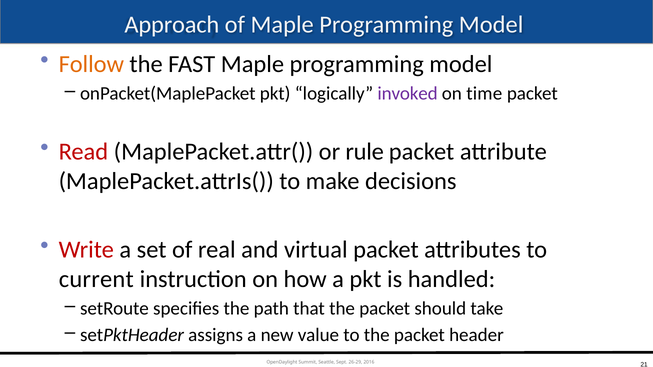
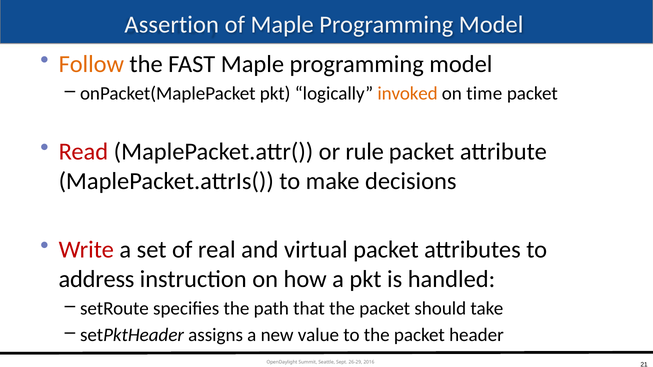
Approach: Approach -> Assertion
invoked colour: purple -> orange
current: current -> address
